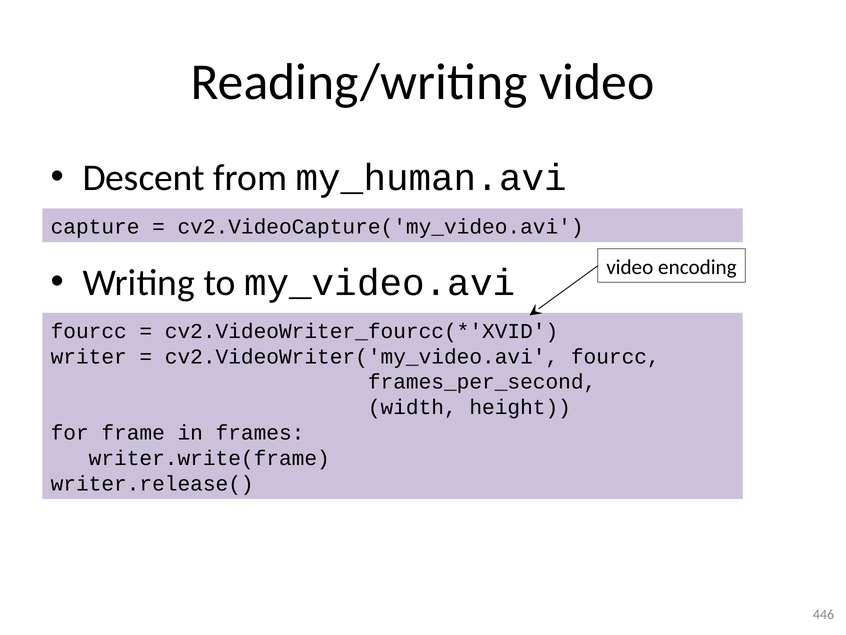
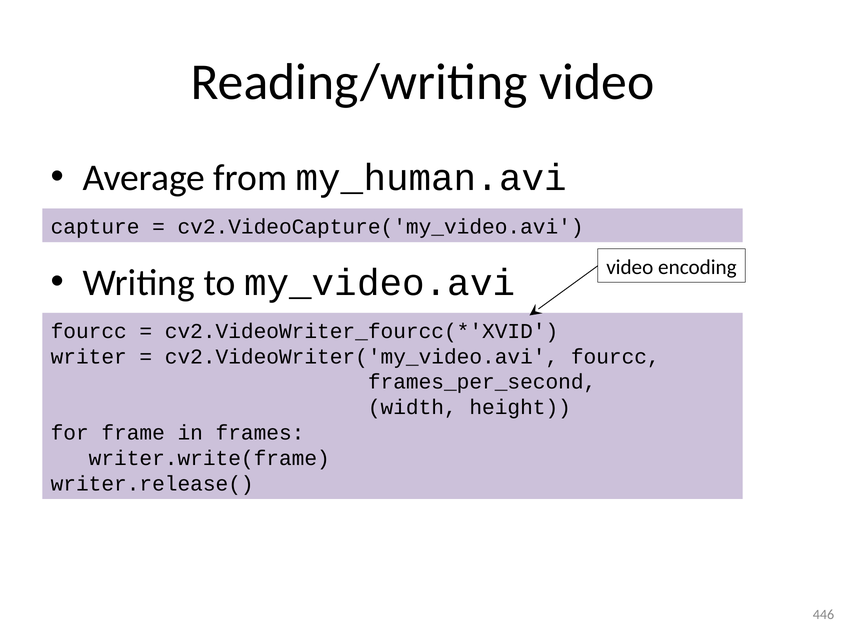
Descent: Descent -> Average
